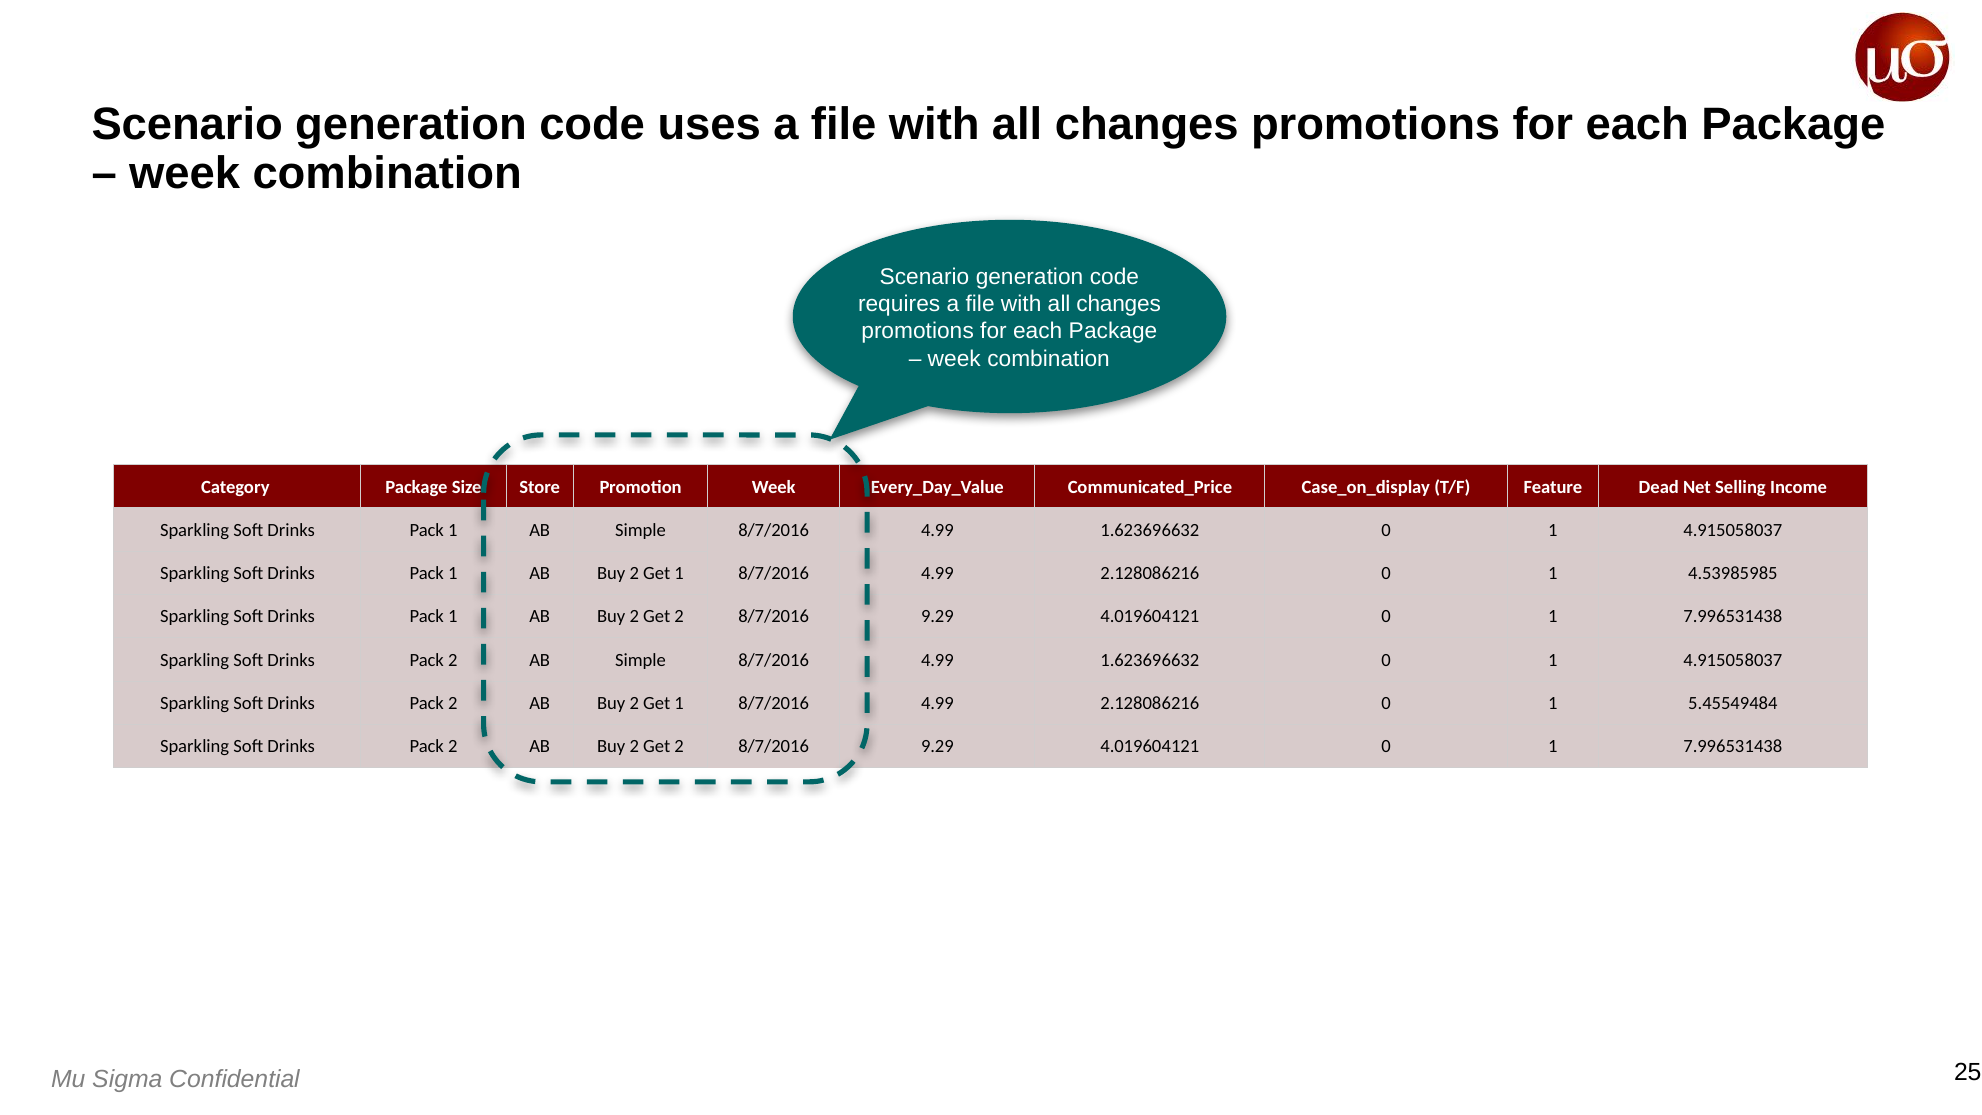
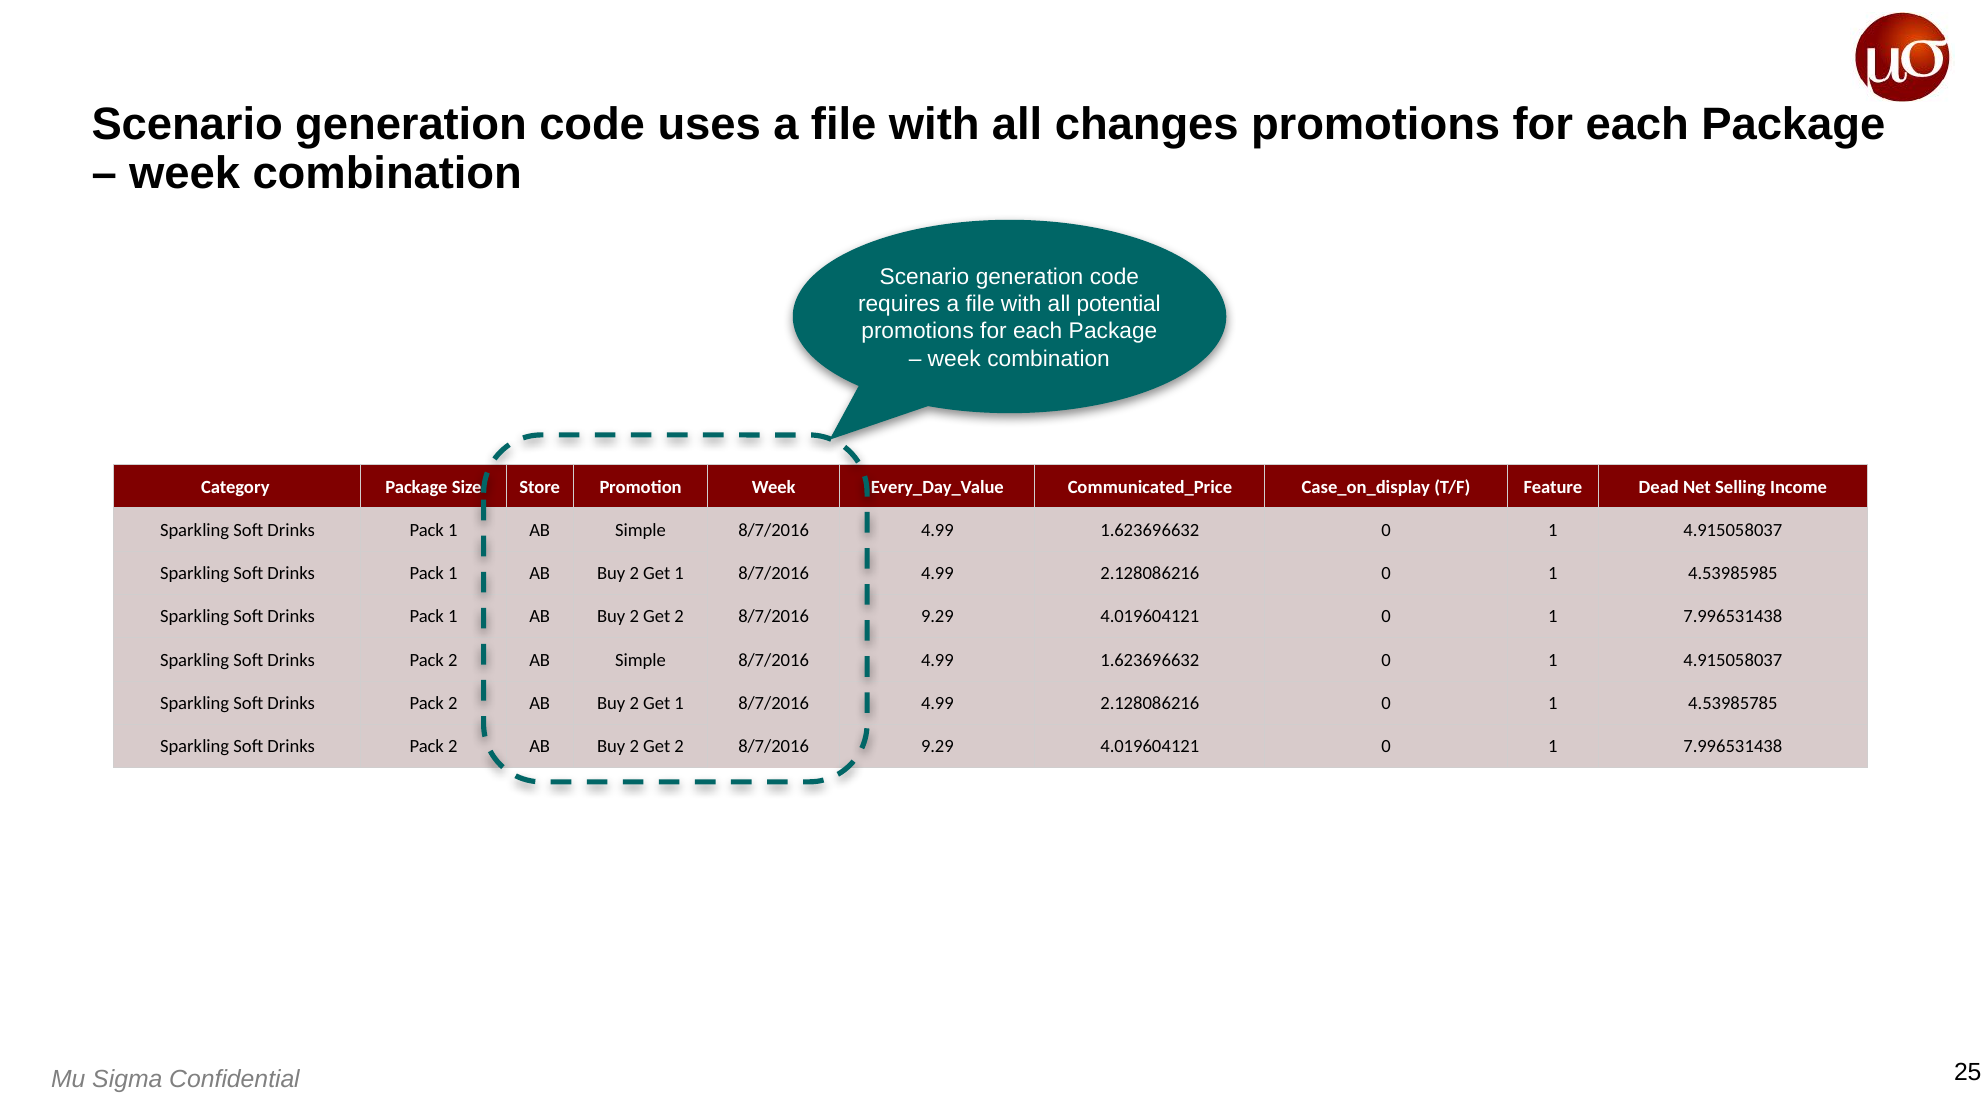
changes at (1119, 304): changes -> potential
5.45549484: 5.45549484 -> 4.53985785
